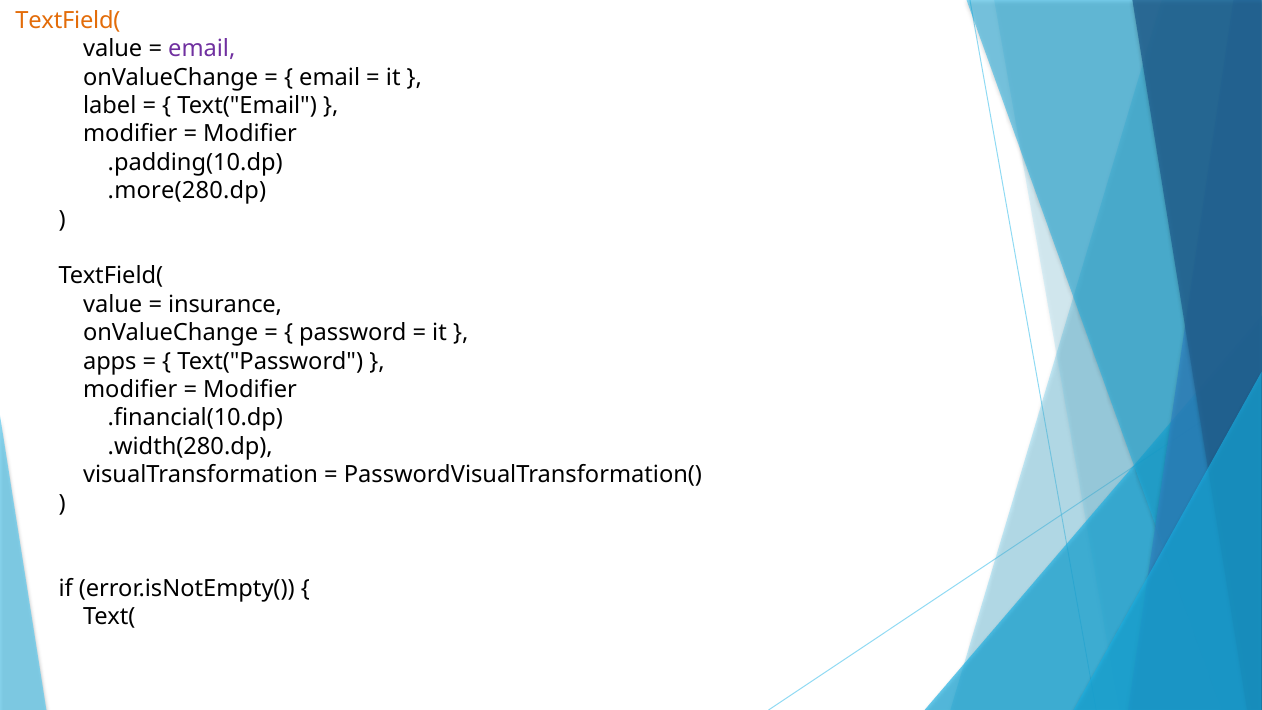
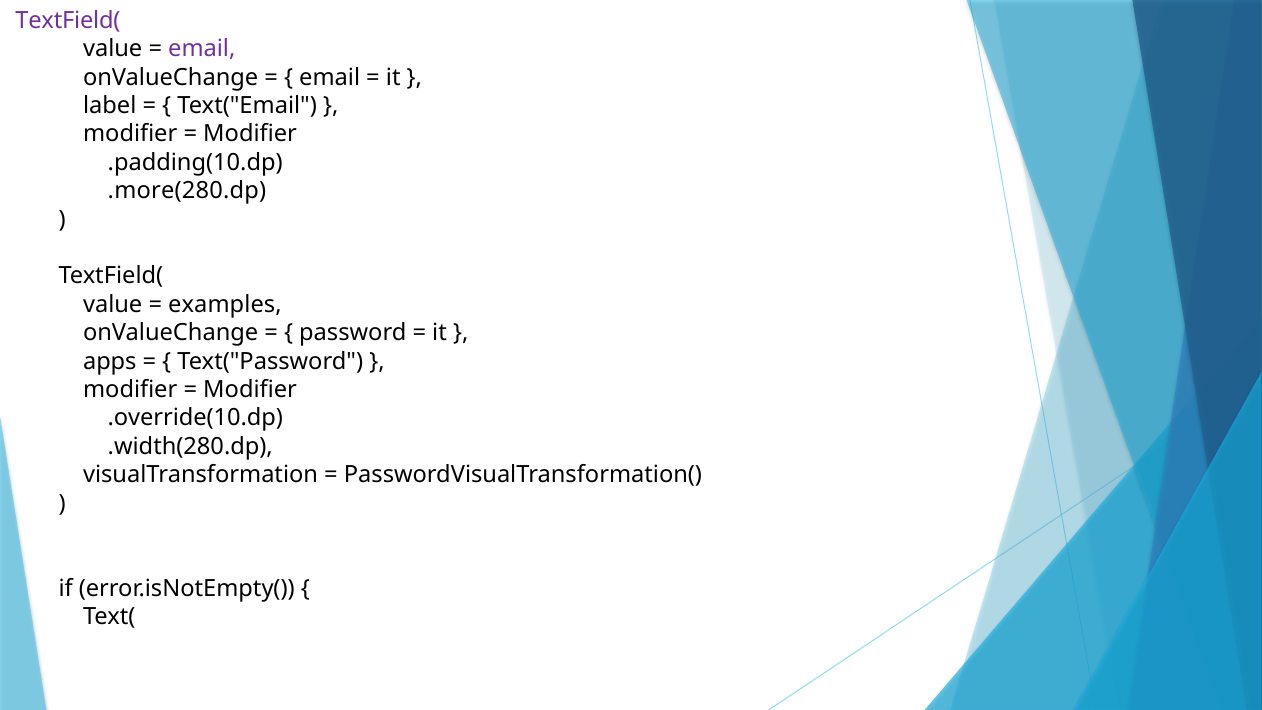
TextField( at (68, 20) colour: orange -> purple
insurance: insurance -> examples
.financial(10.dp: .financial(10.dp -> .override(10.dp
